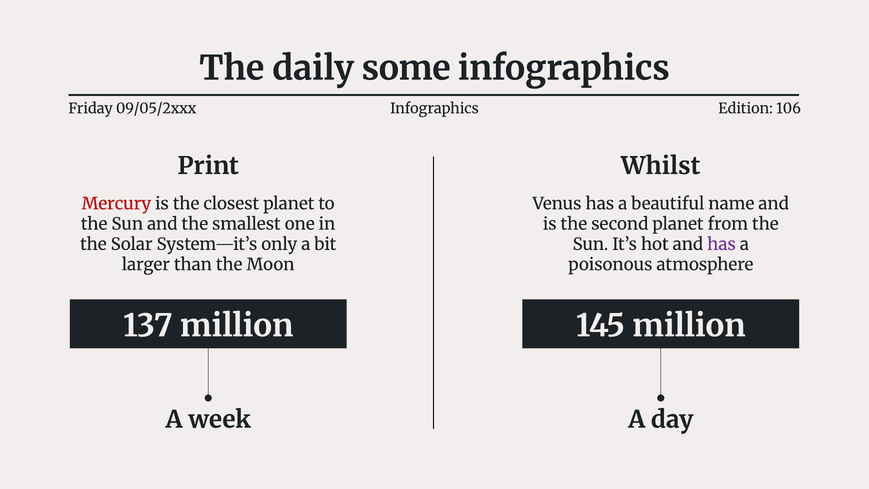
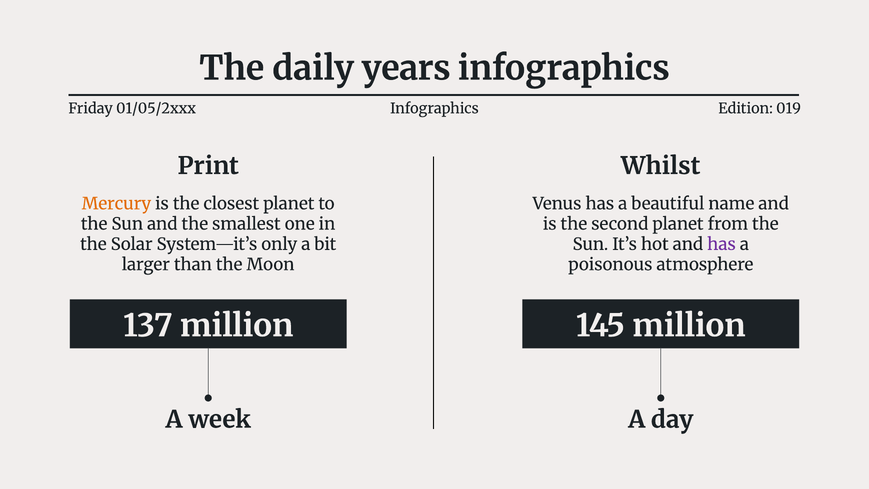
some: some -> years
09/05/2xxx: 09/05/2xxx -> 01/05/2xxx
106: 106 -> 019
Mercury colour: red -> orange
